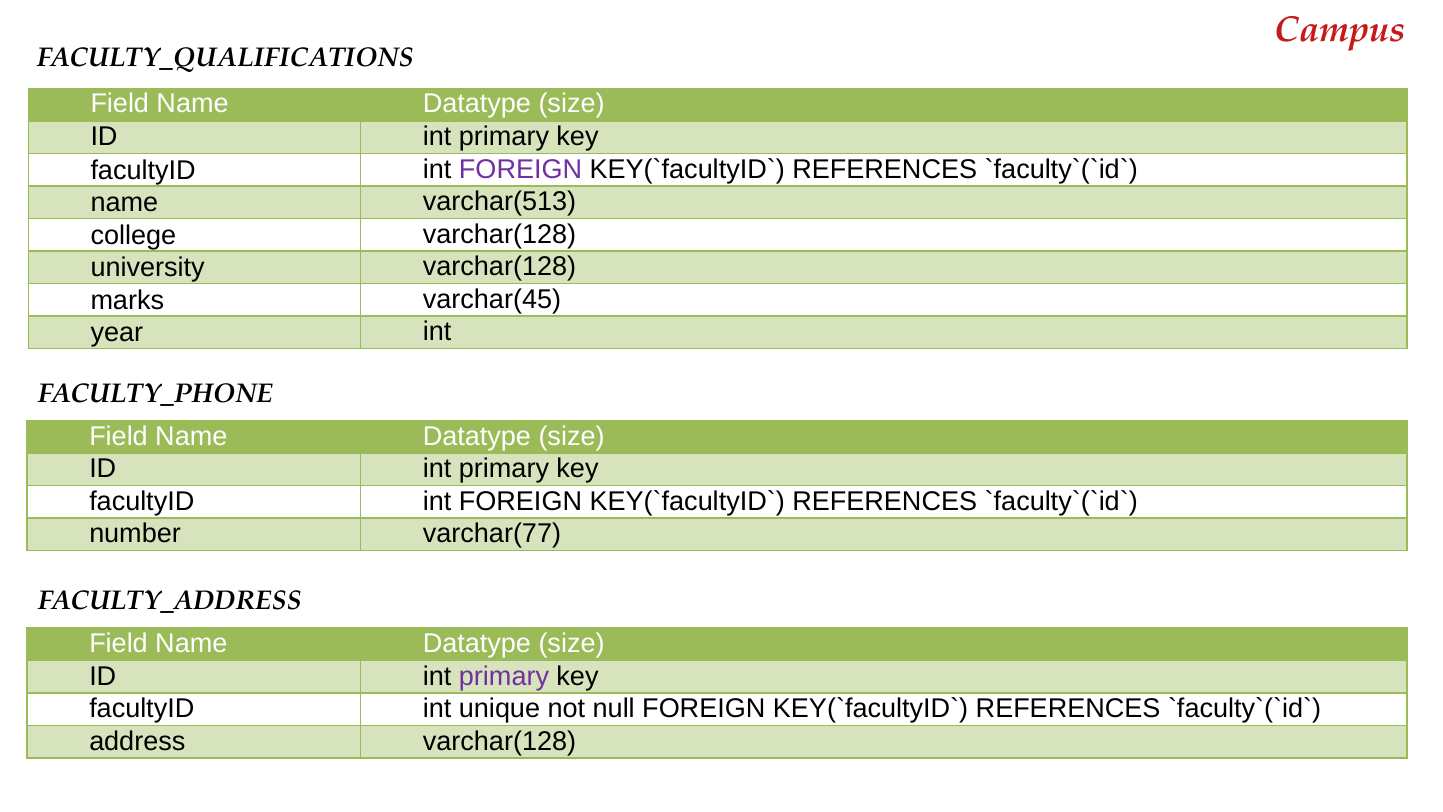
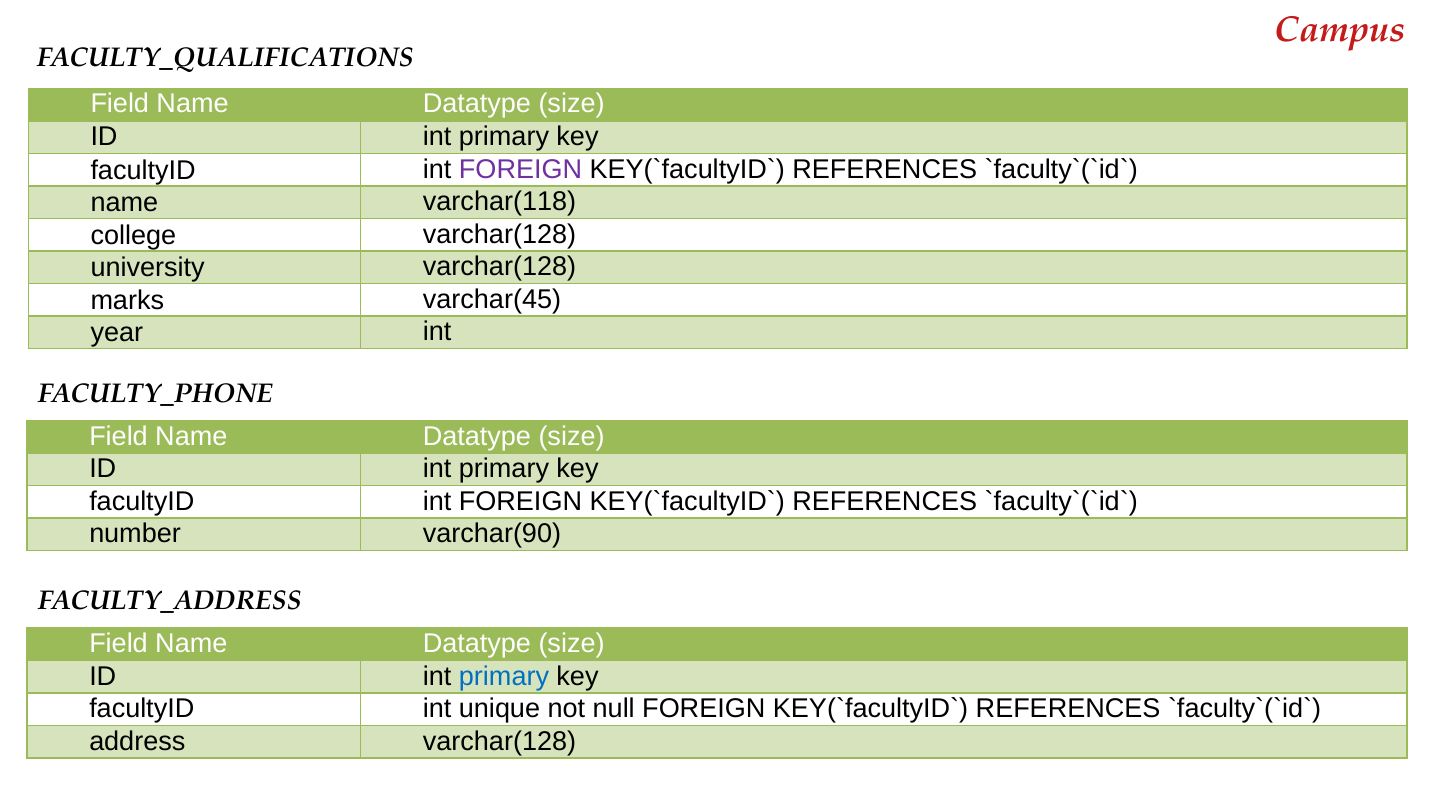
varchar(513: varchar(513 -> varchar(118
varchar(77: varchar(77 -> varchar(90
primary at (504, 676) colour: purple -> blue
